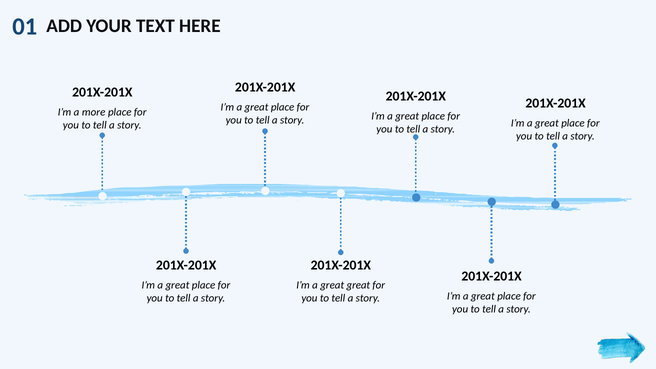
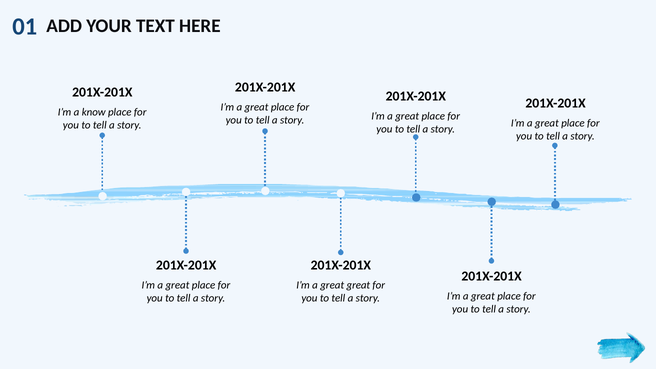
more: more -> know
